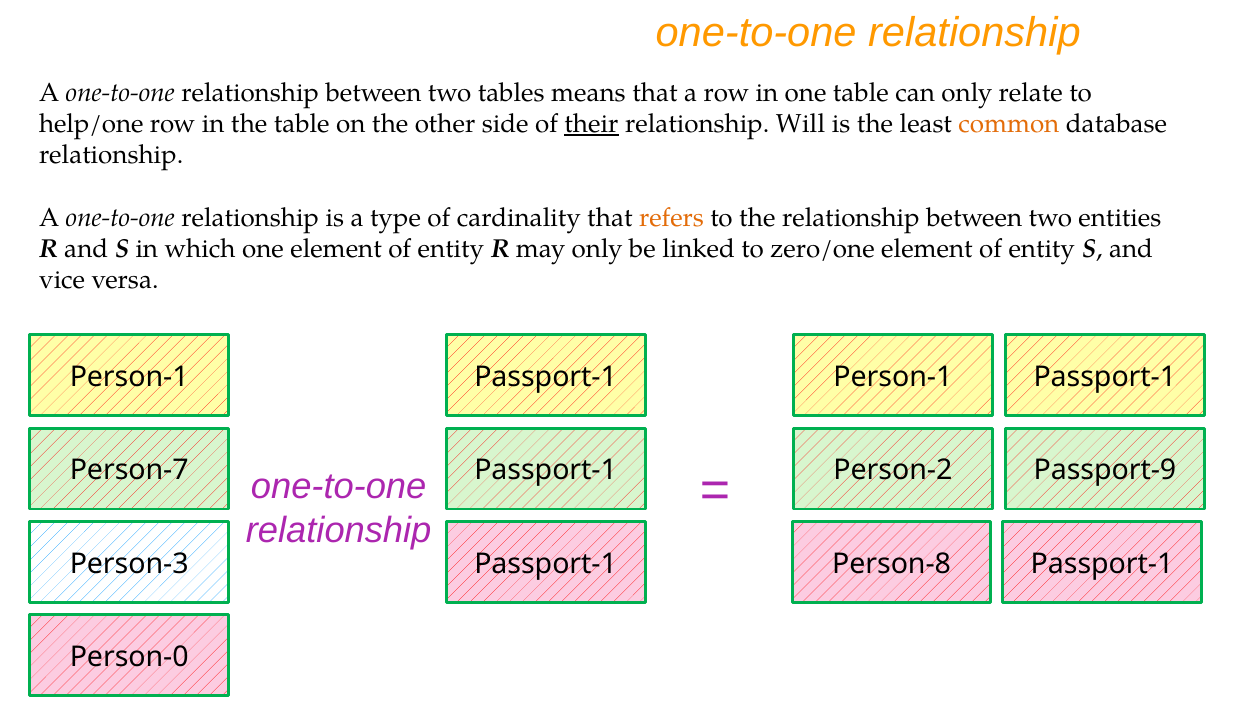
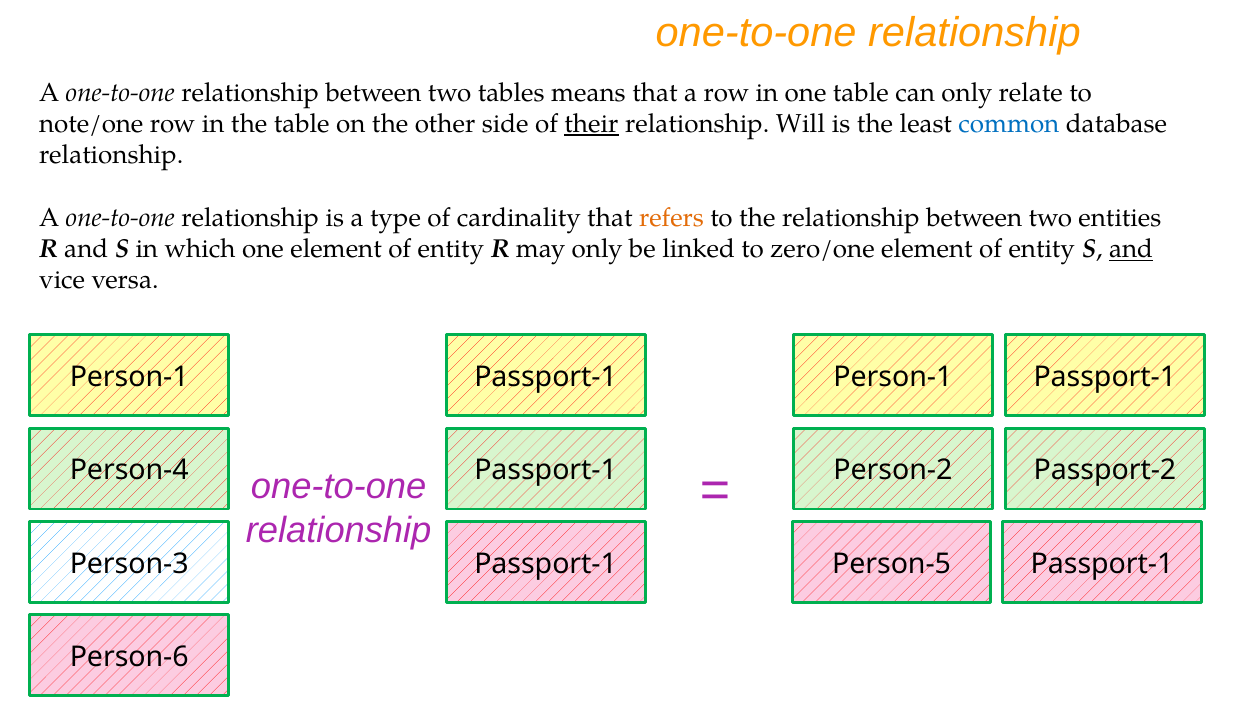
help/one: help/one -> note/one
common colour: orange -> blue
and at (1131, 249) underline: none -> present
Person-7: Person-7 -> Person-4
Passport-9: Passport-9 -> Passport-2
Person-8: Person-8 -> Person-5
Person-0: Person-0 -> Person-6
